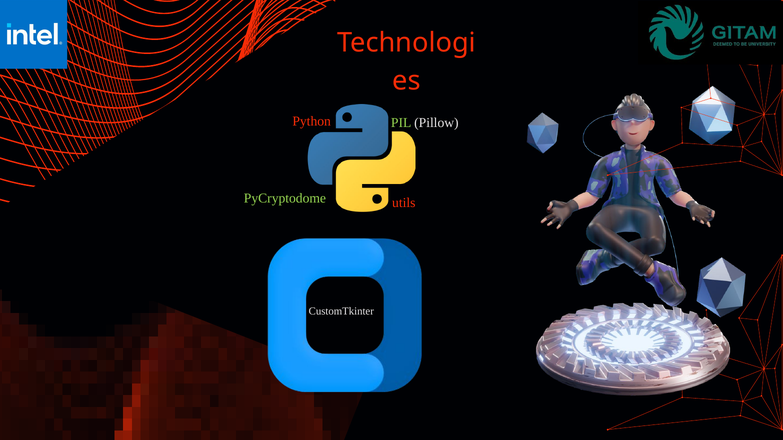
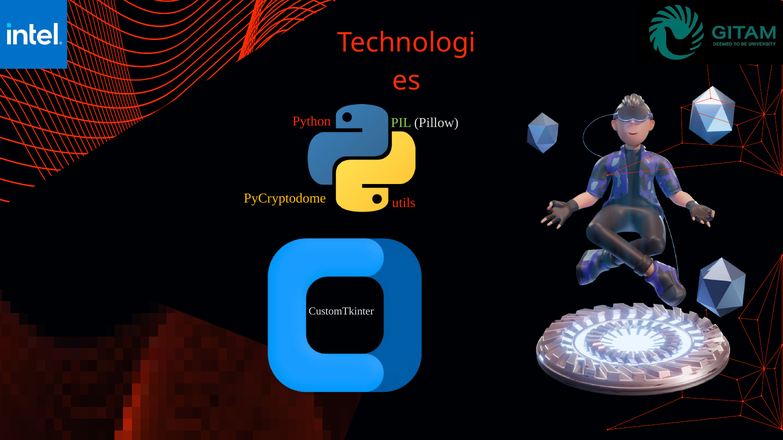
PyCryptodome colour: light green -> yellow
